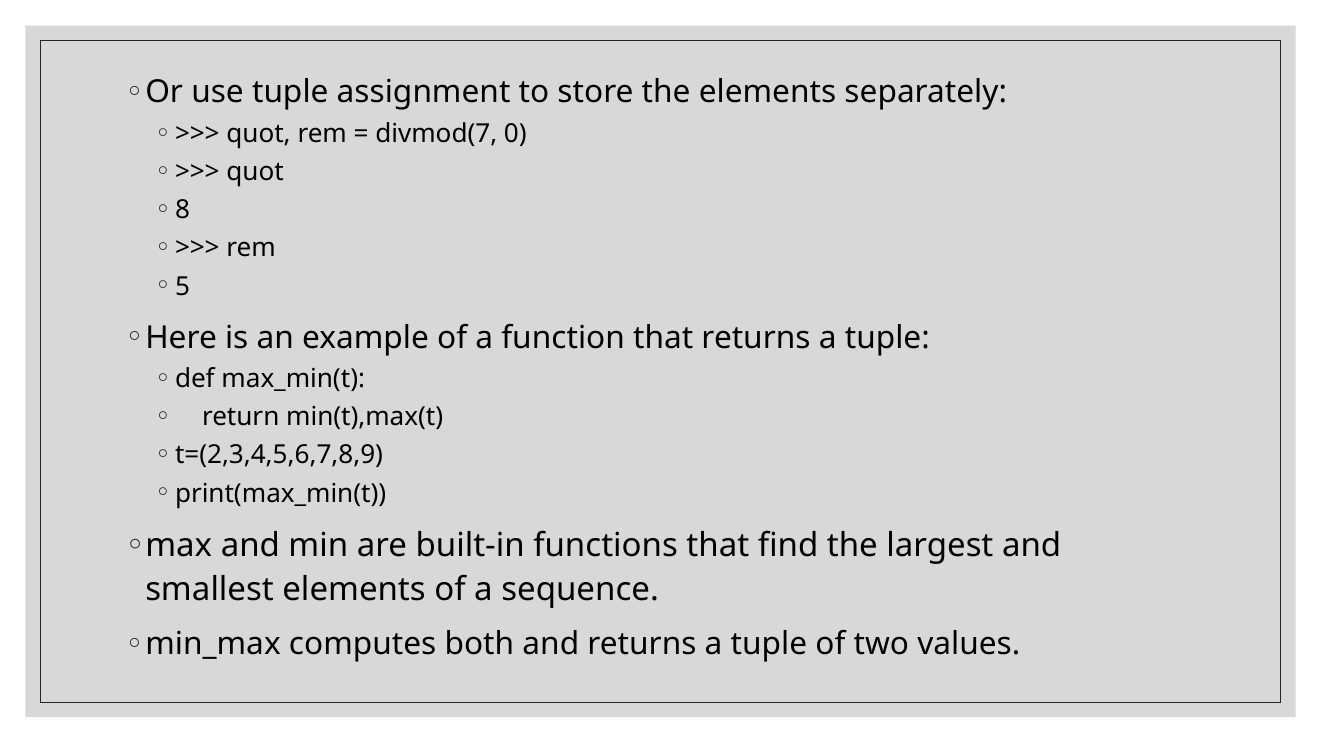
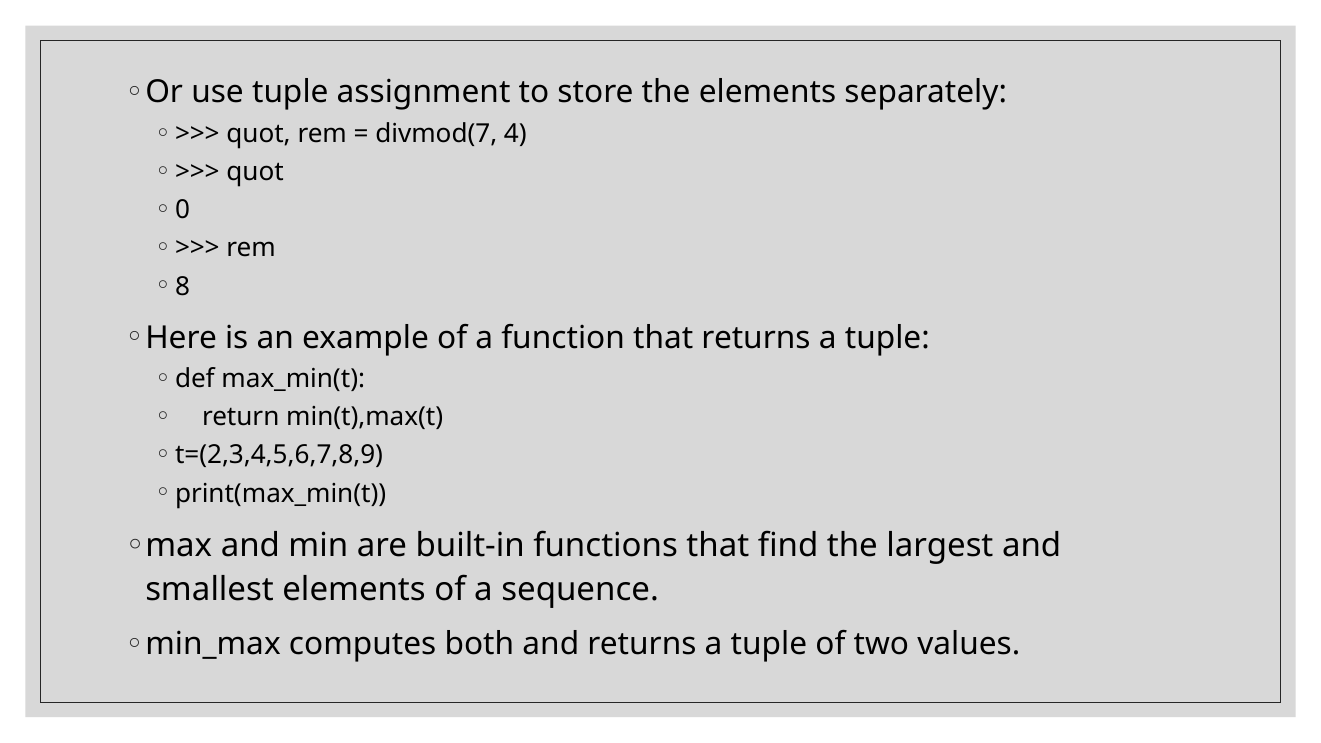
0: 0 -> 4
8: 8 -> 0
5: 5 -> 8
